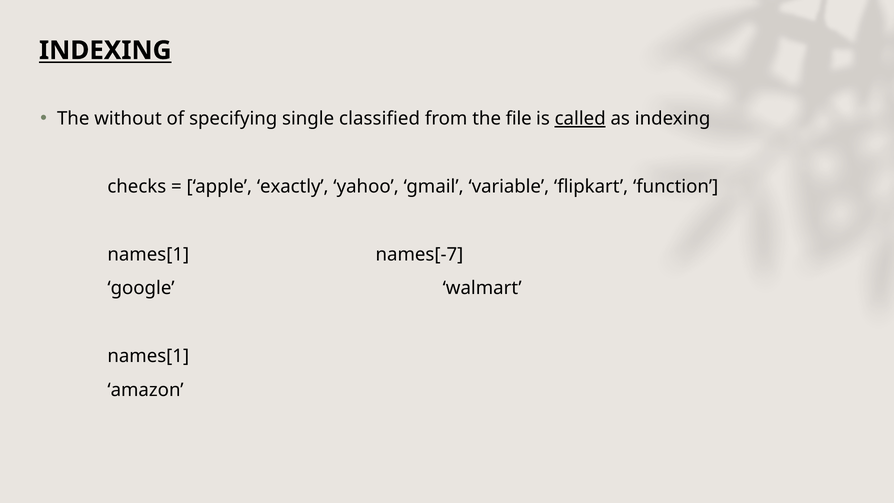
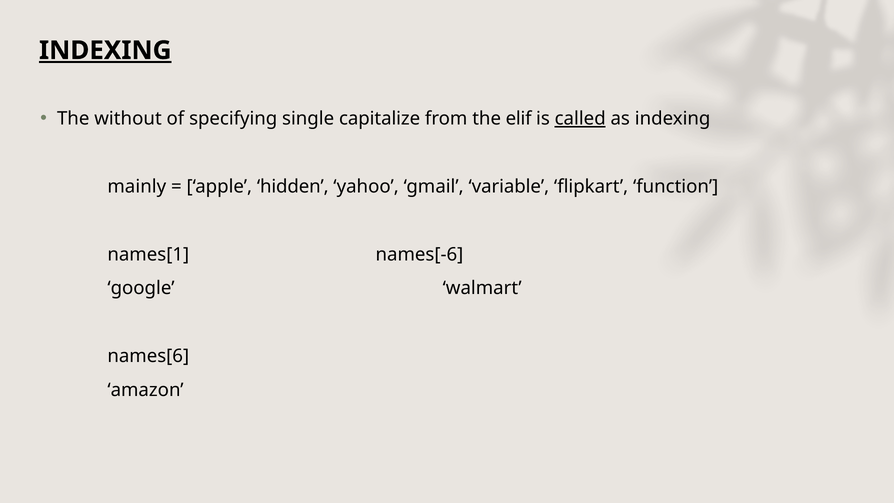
INDEXING at (105, 50) underline: none -> present
classified: classified -> capitalize
file: file -> elif
checks: checks -> mainly
exactly: exactly -> hidden
names[-7: names[-7 -> names[-6
names[1 at (148, 356): names[1 -> names[6
